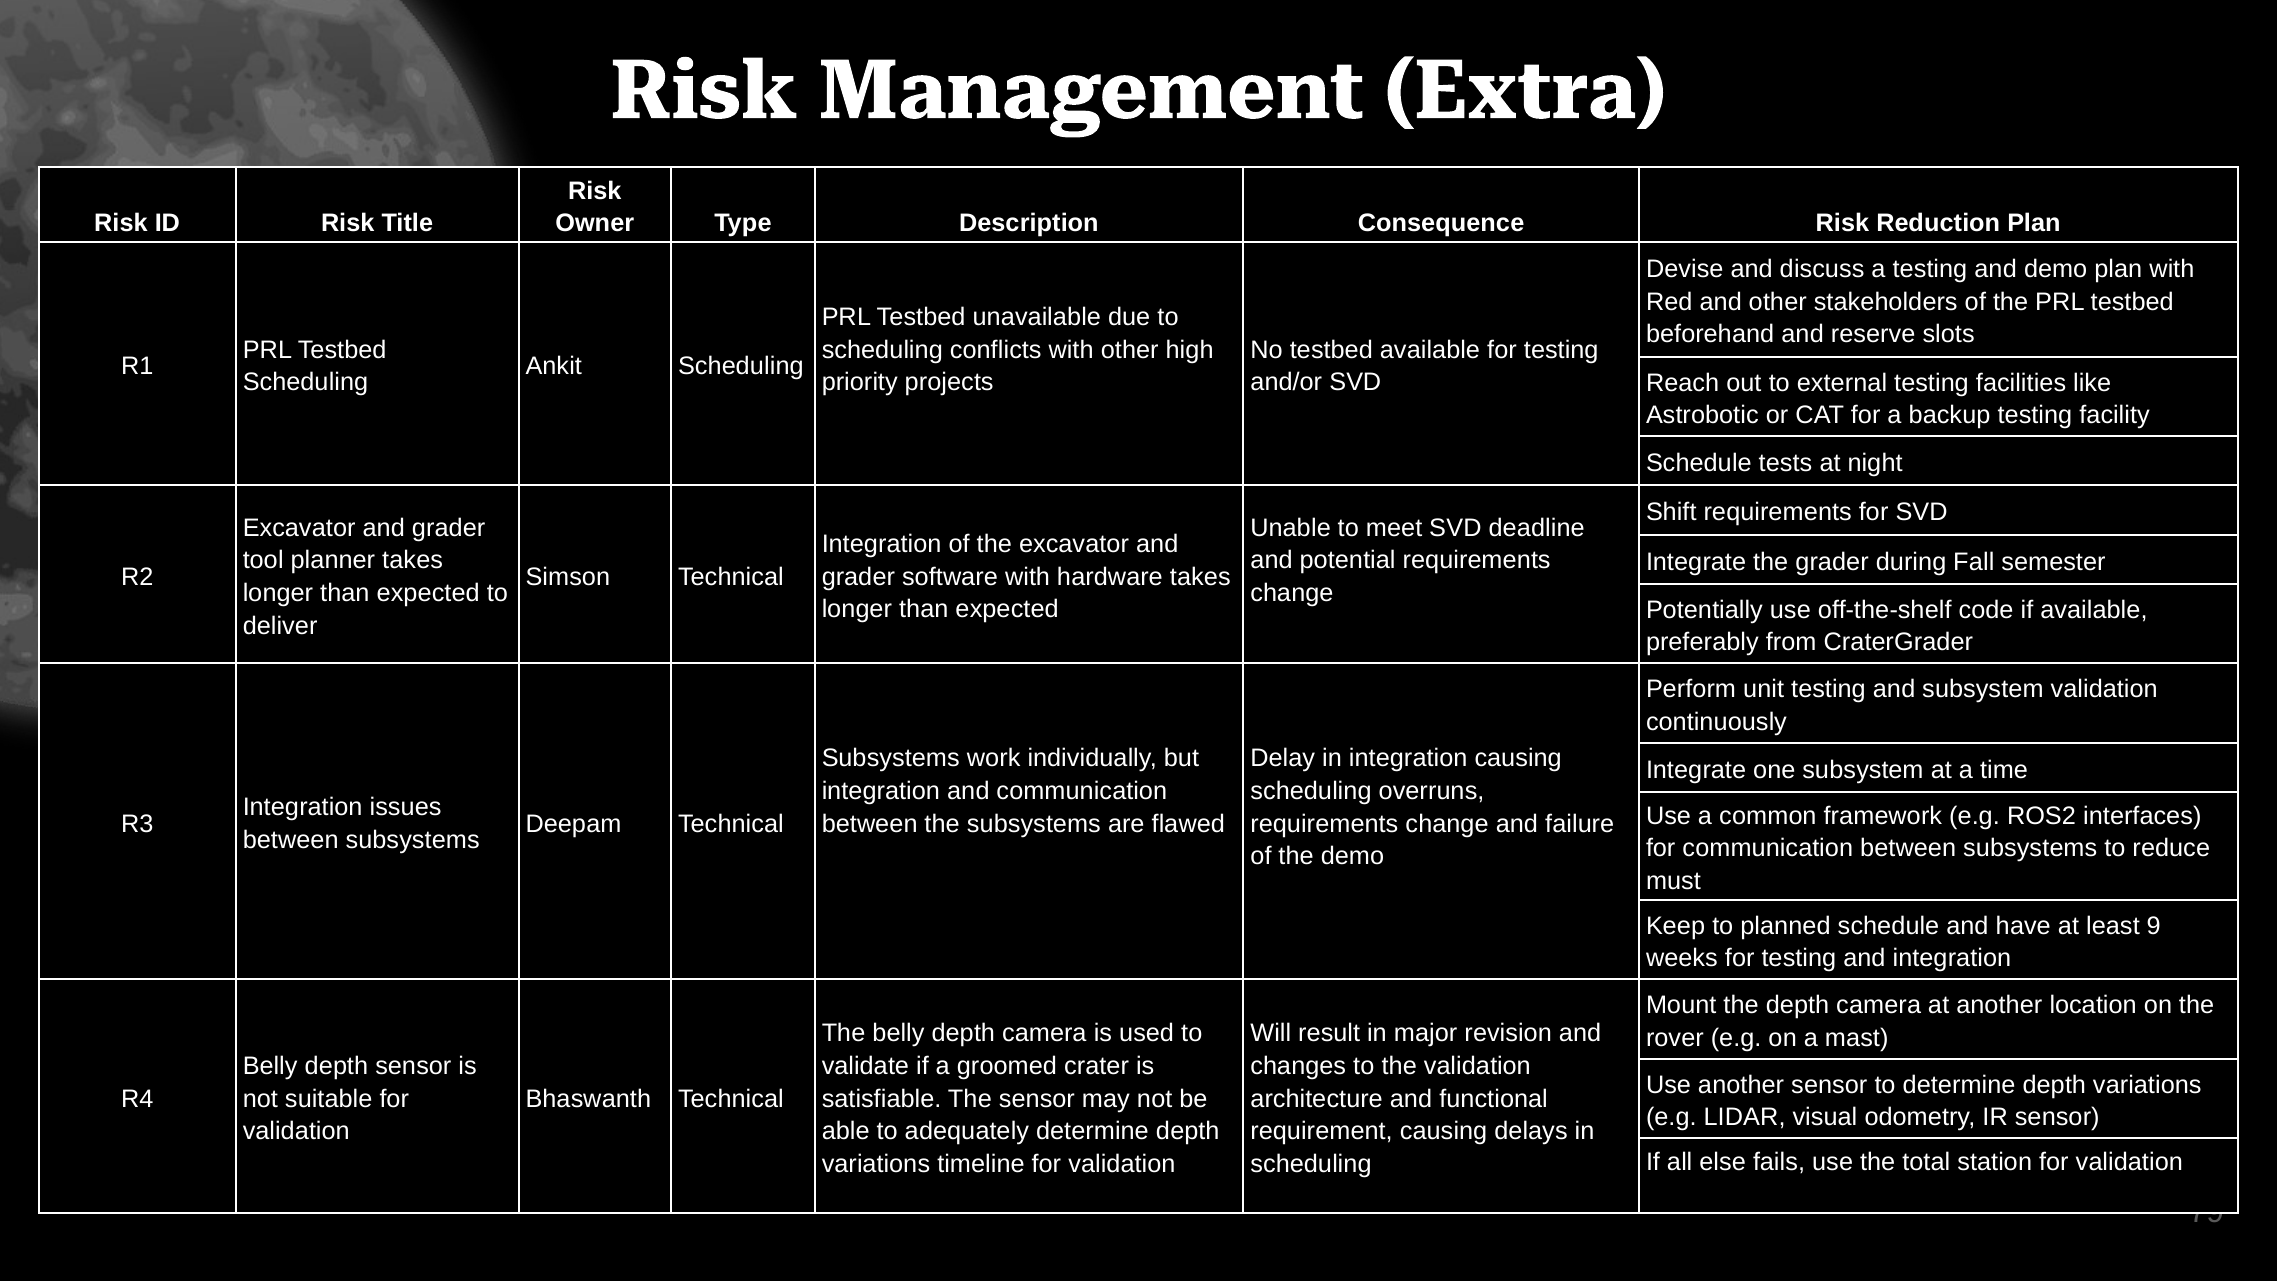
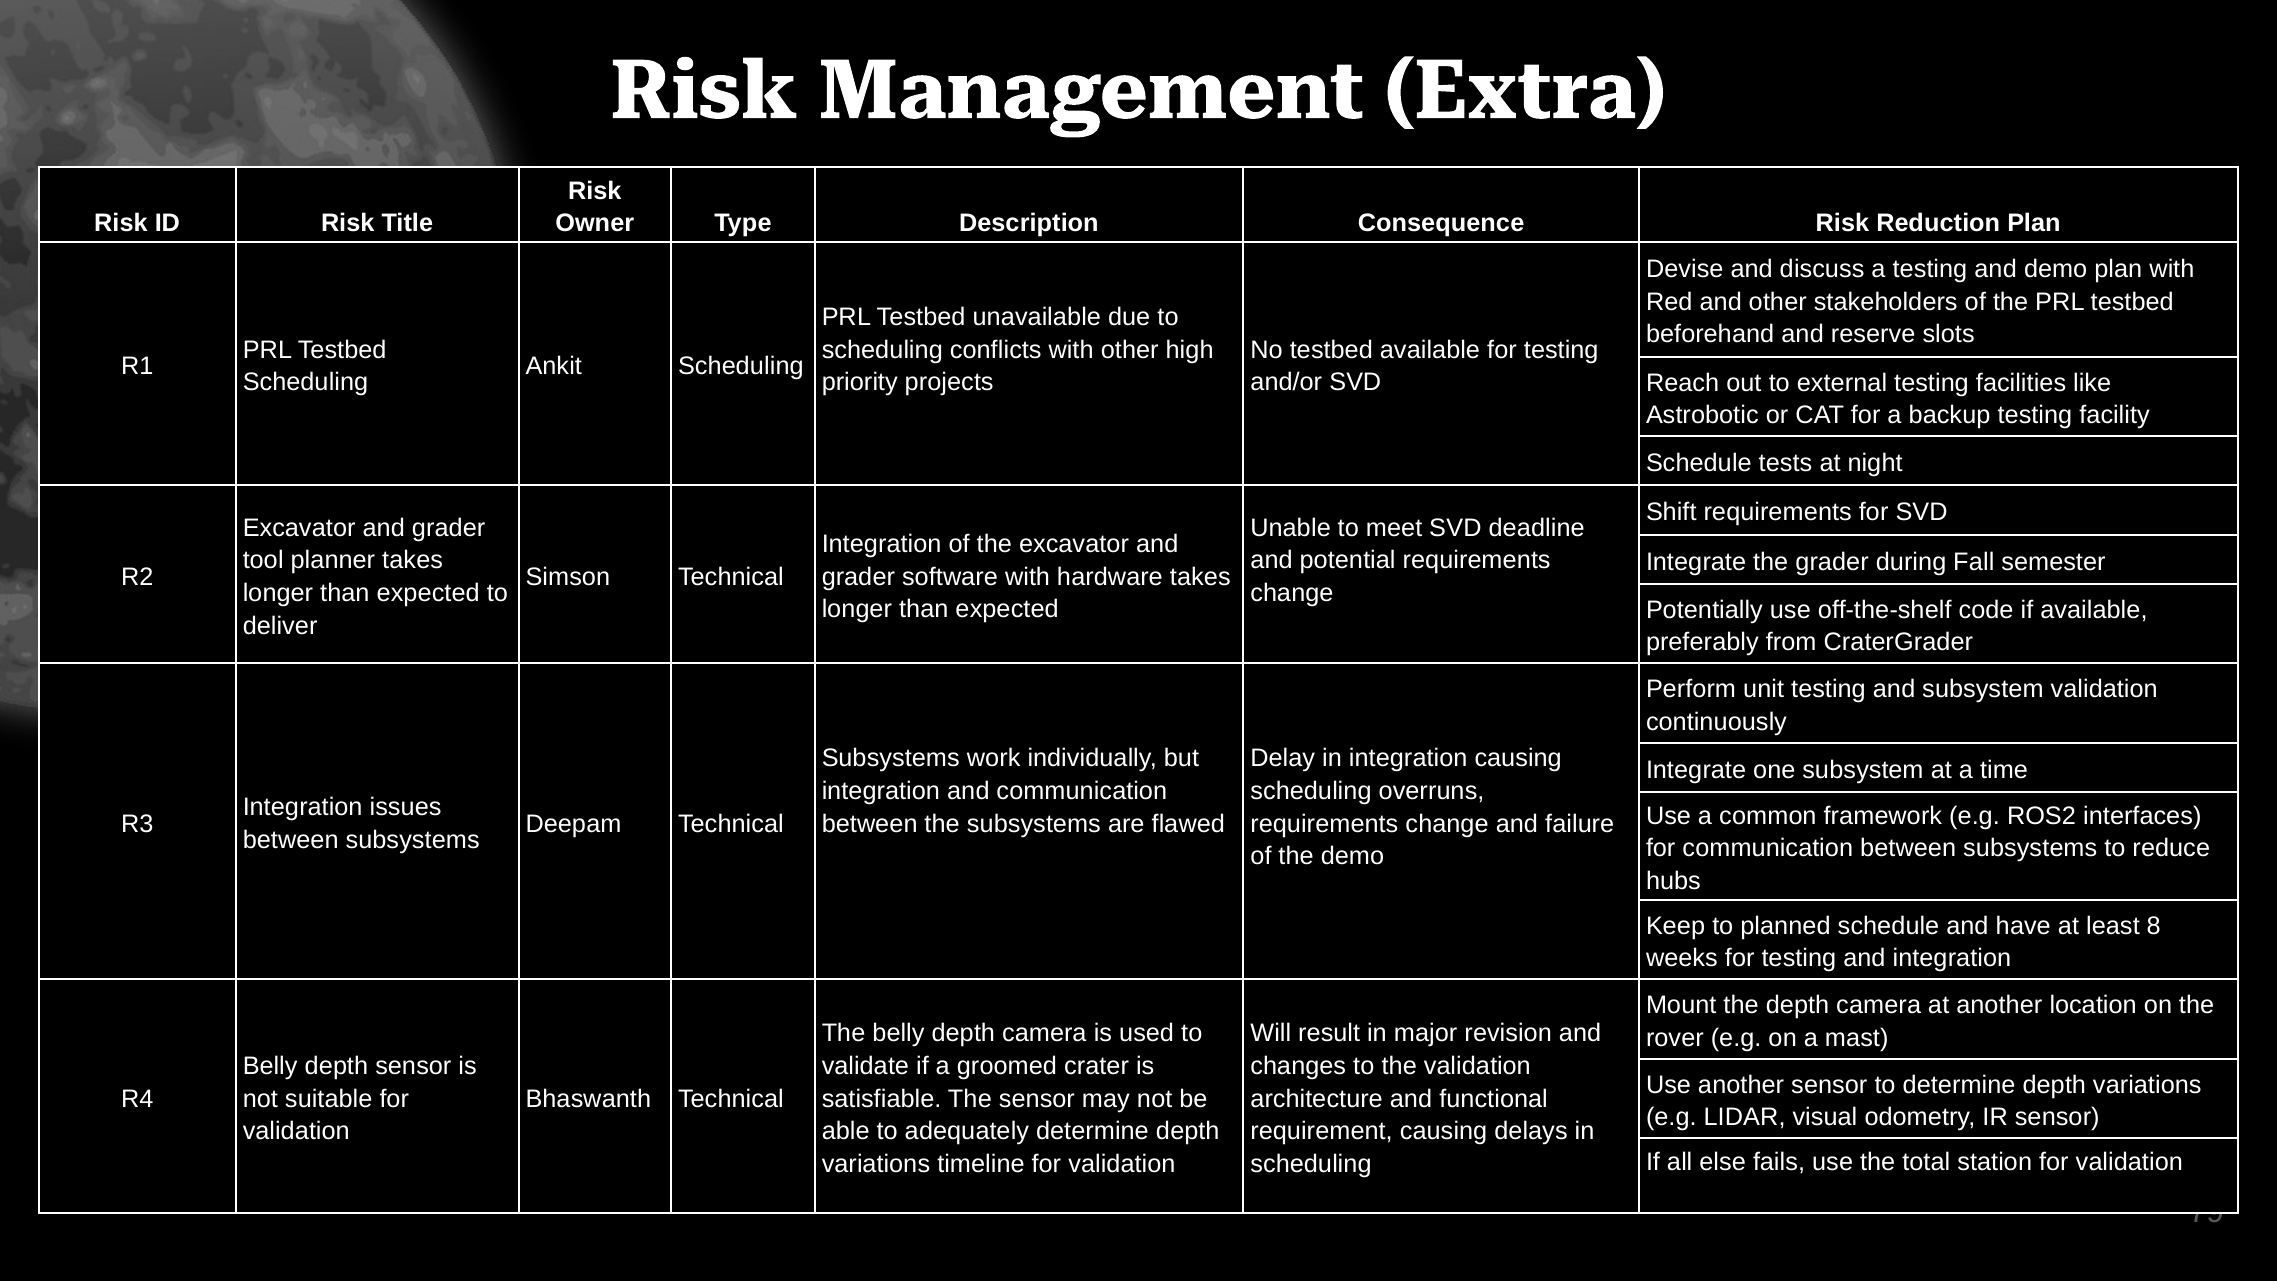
must: must -> hubs
9: 9 -> 8
